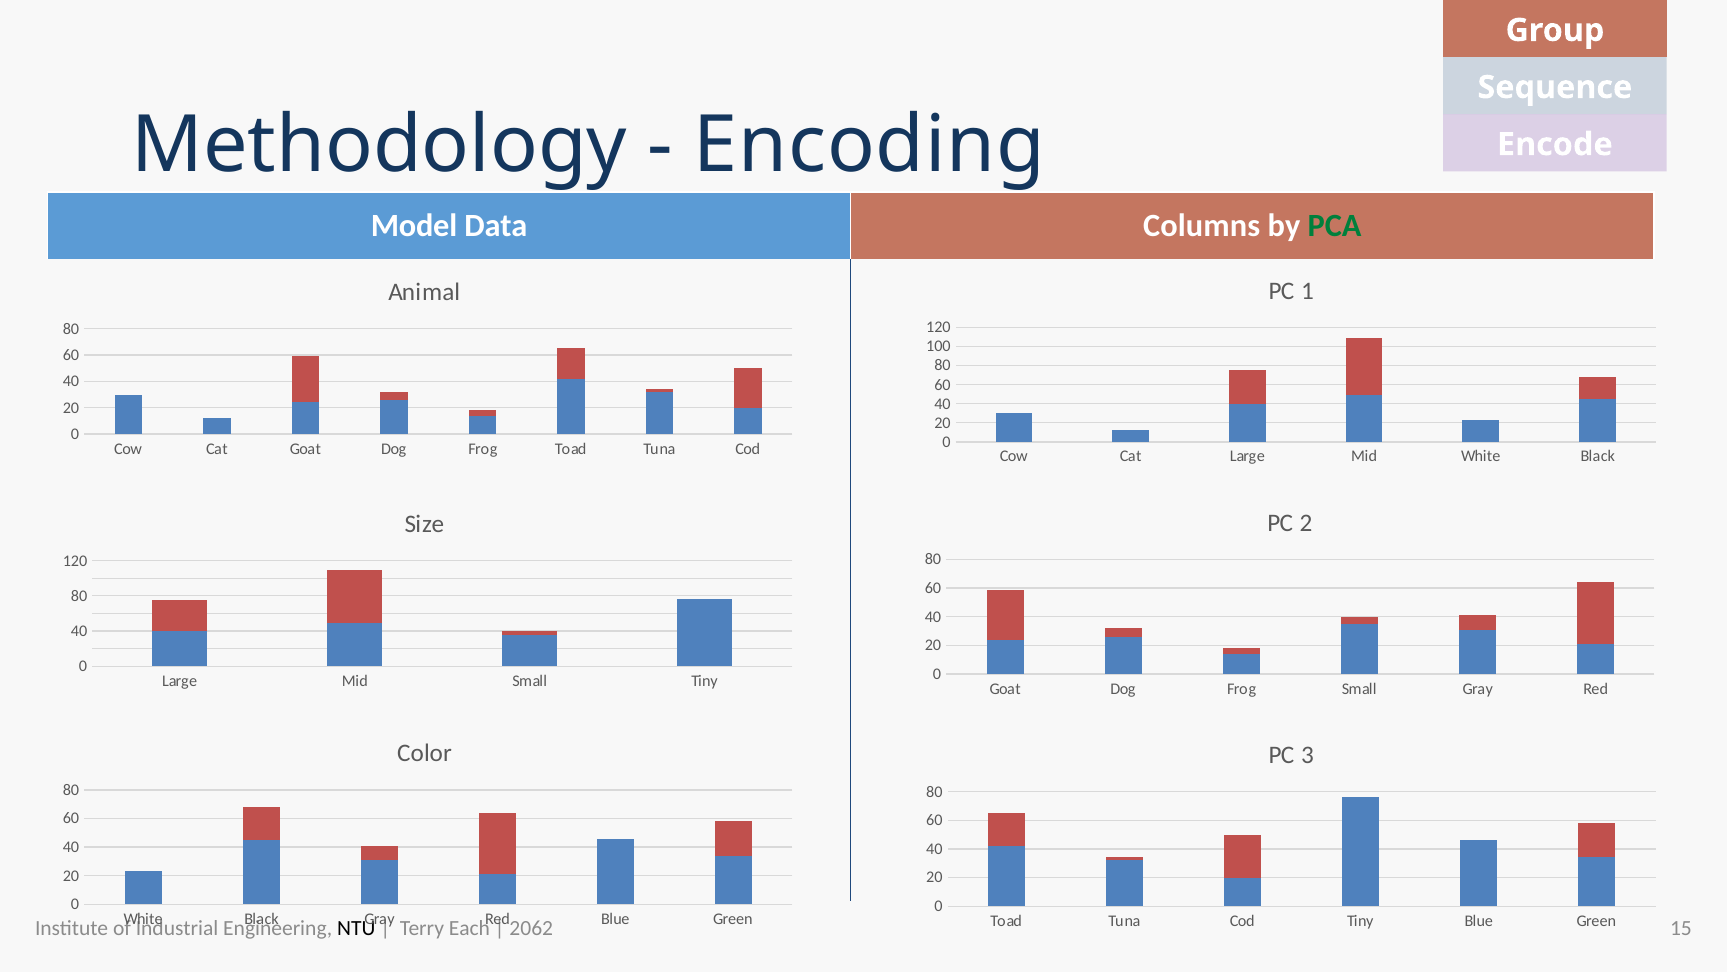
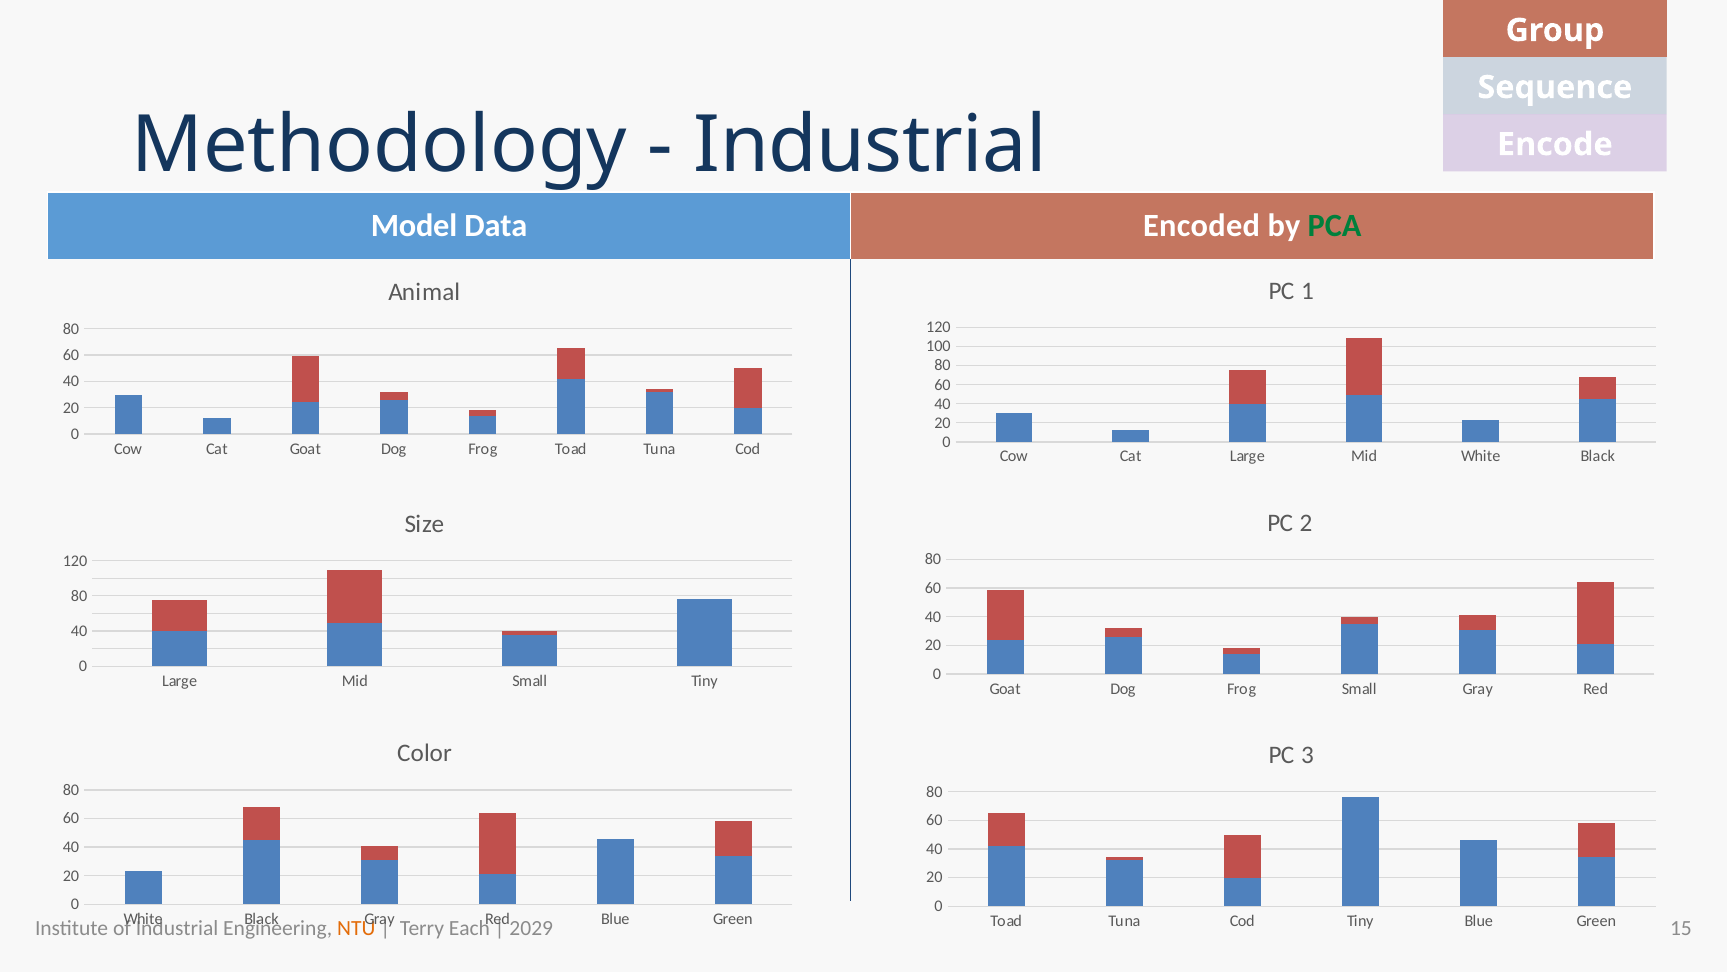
Encoding at (869, 145): Encoding -> Industrial
Columns: Columns -> Encoded
NTU colour: black -> orange
2062: 2062 -> 2029
